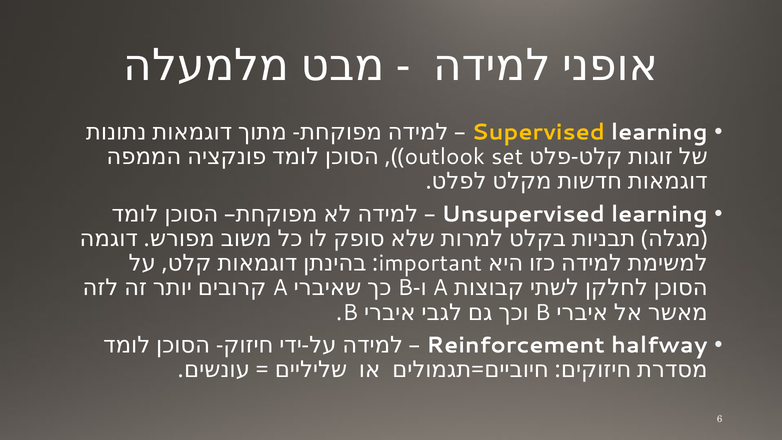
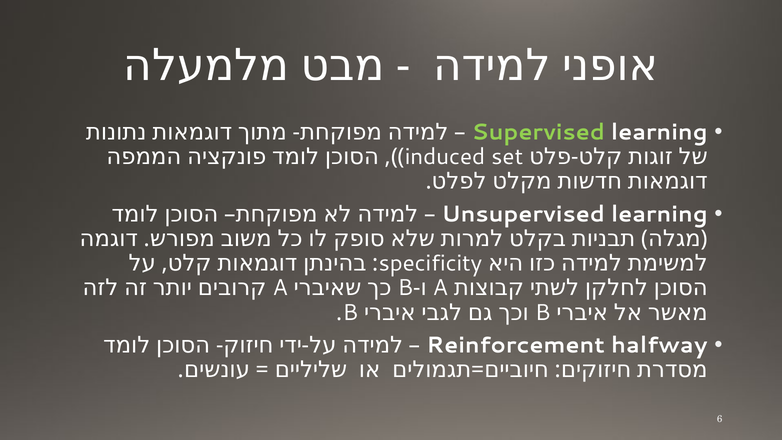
Supervised colour: yellow -> light green
outlook: outlook -> induced
important: important -> specificity
